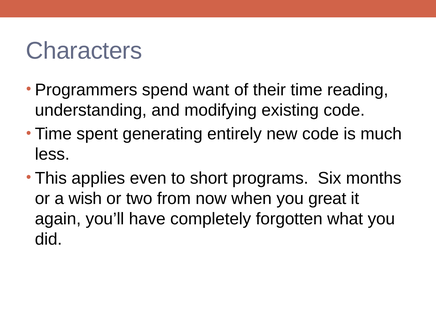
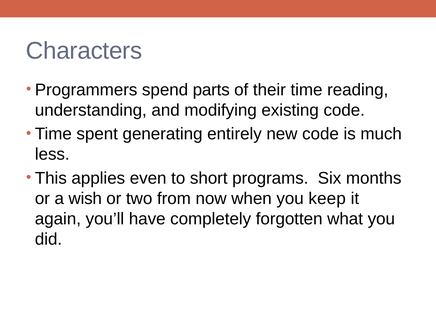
want: want -> parts
great: great -> keep
